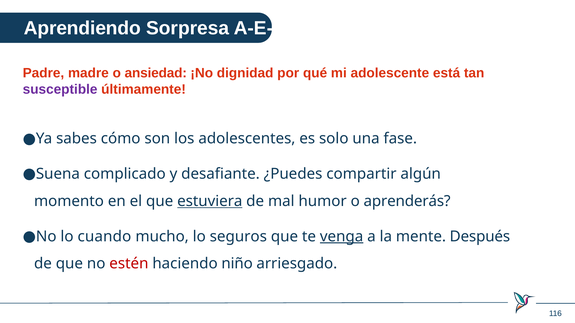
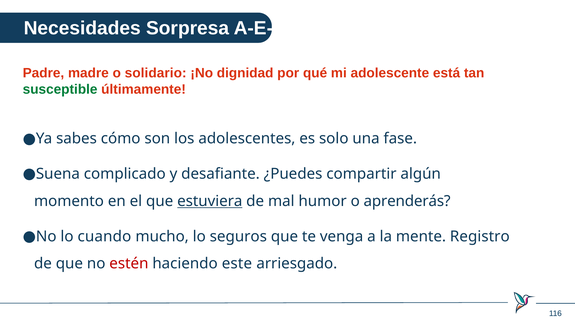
Aprendiendo: Aprendiendo -> Necesidades
ansiedad: ansiedad -> solidario
susceptible colour: purple -> green
venga underline: present -> none
Después: Después -> Registro
niño: niño -> este
